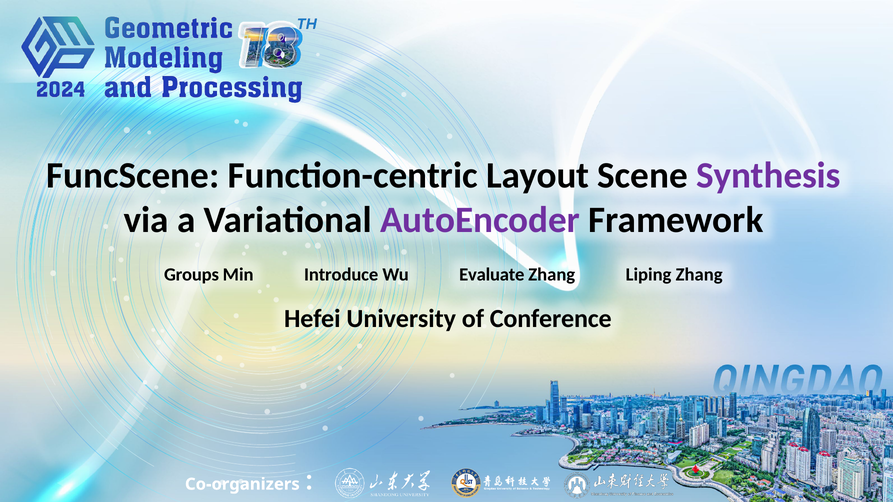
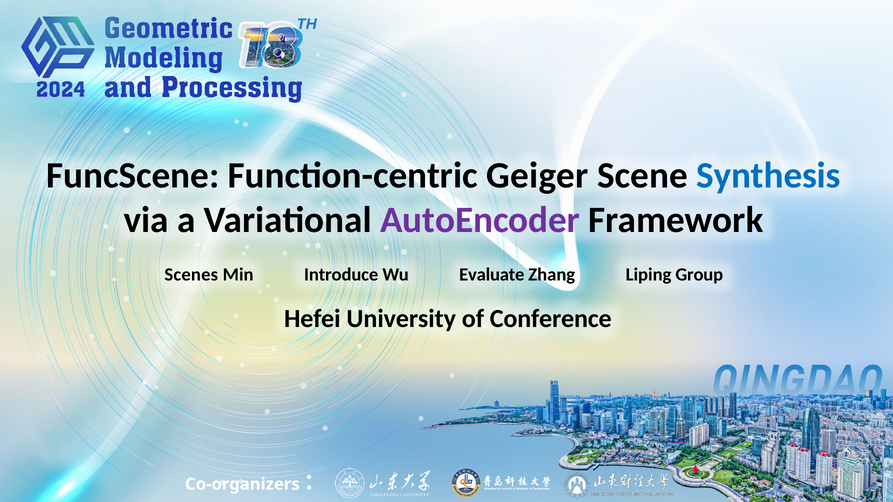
Layout: Layout -> Geiger
Synthesis colour: purple -> blue
Groups: Groups -> Scenes
Liping Zhang: Zhang -> Group
